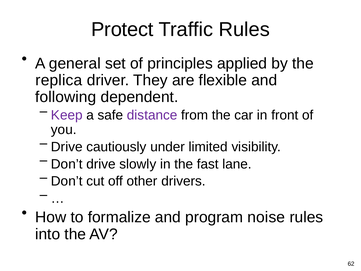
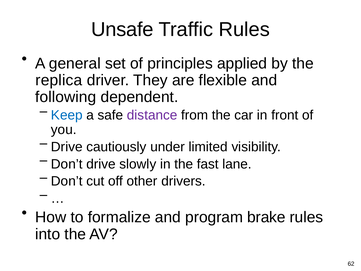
Protect: Protect -> Unsafe
Keep colour: purple -> blue
noise: noise -> brake
